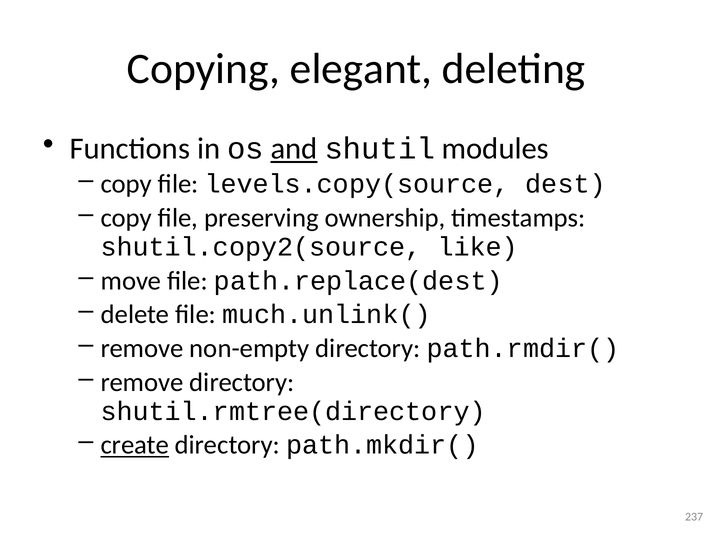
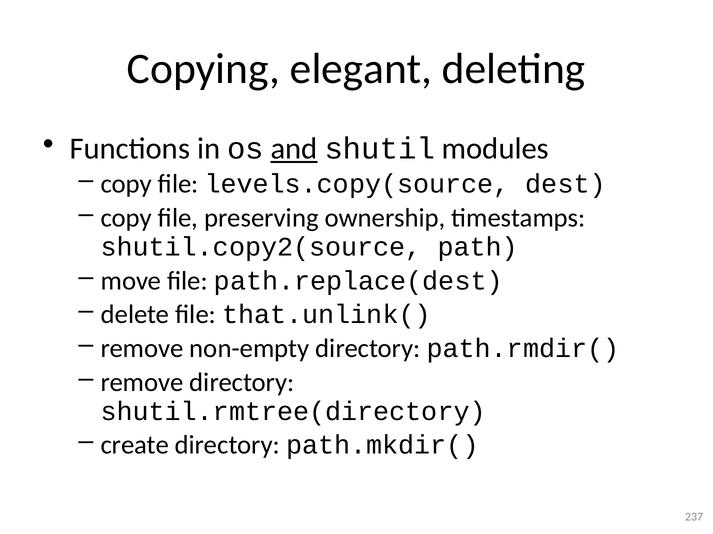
like: like -> path
much.unlink(: much.unlink( -> that.unlink(
create underline: present -> none
